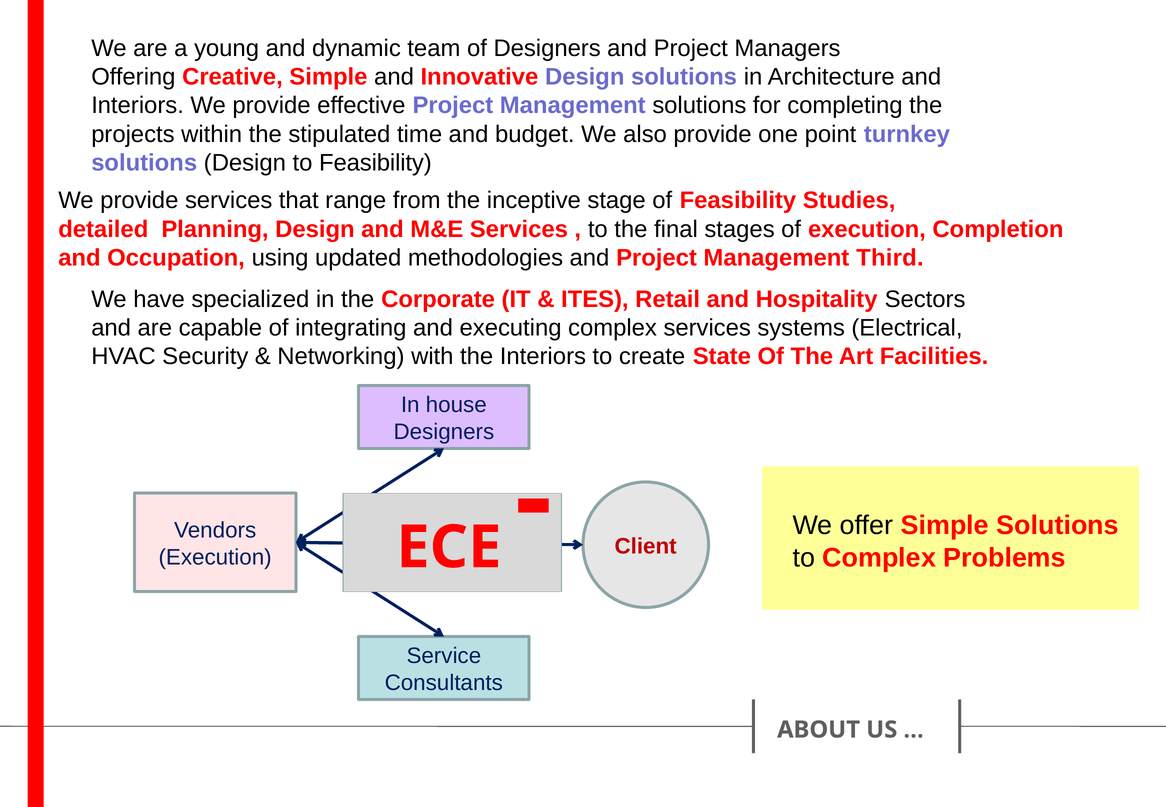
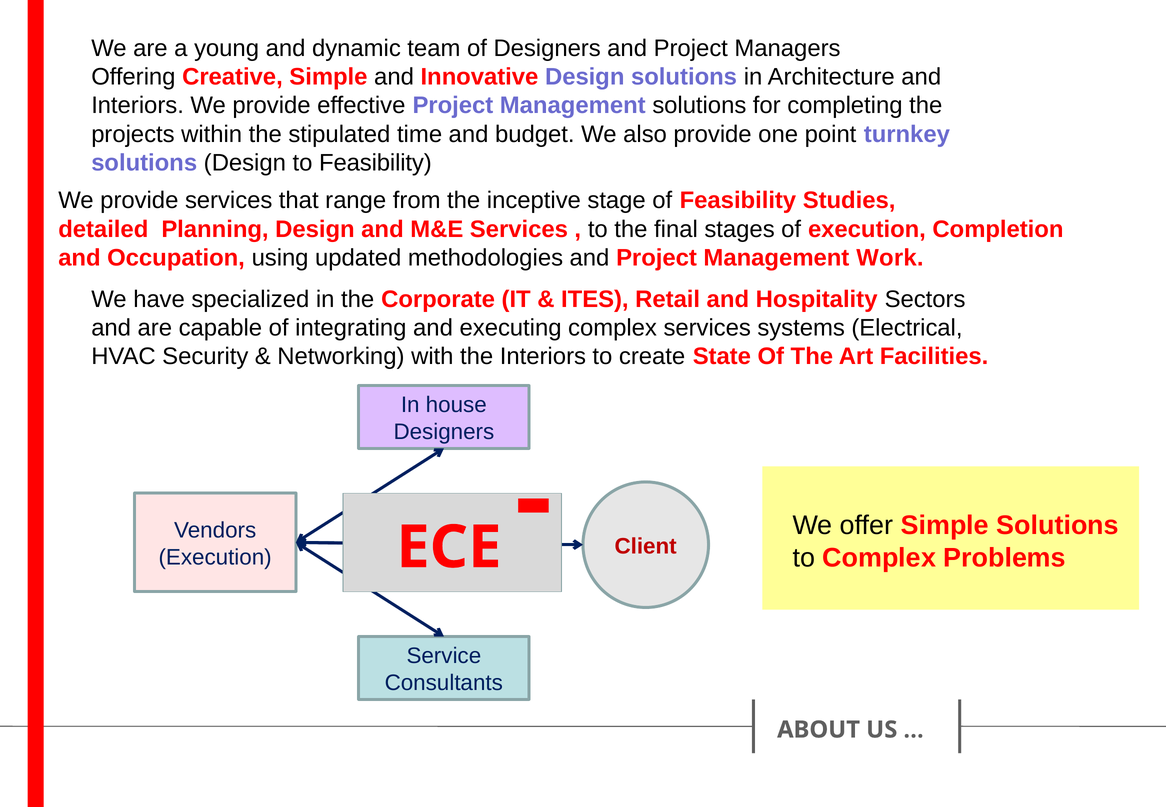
Third: Third -> Work
